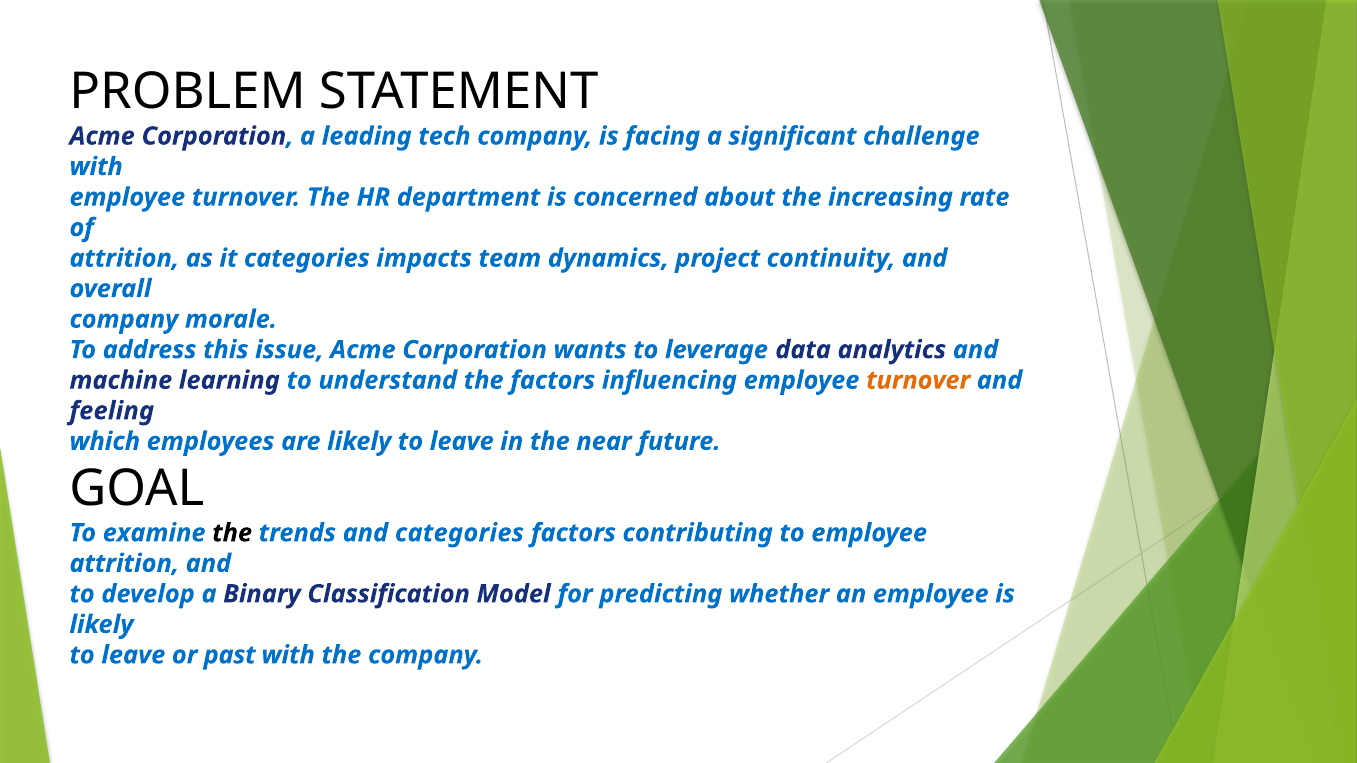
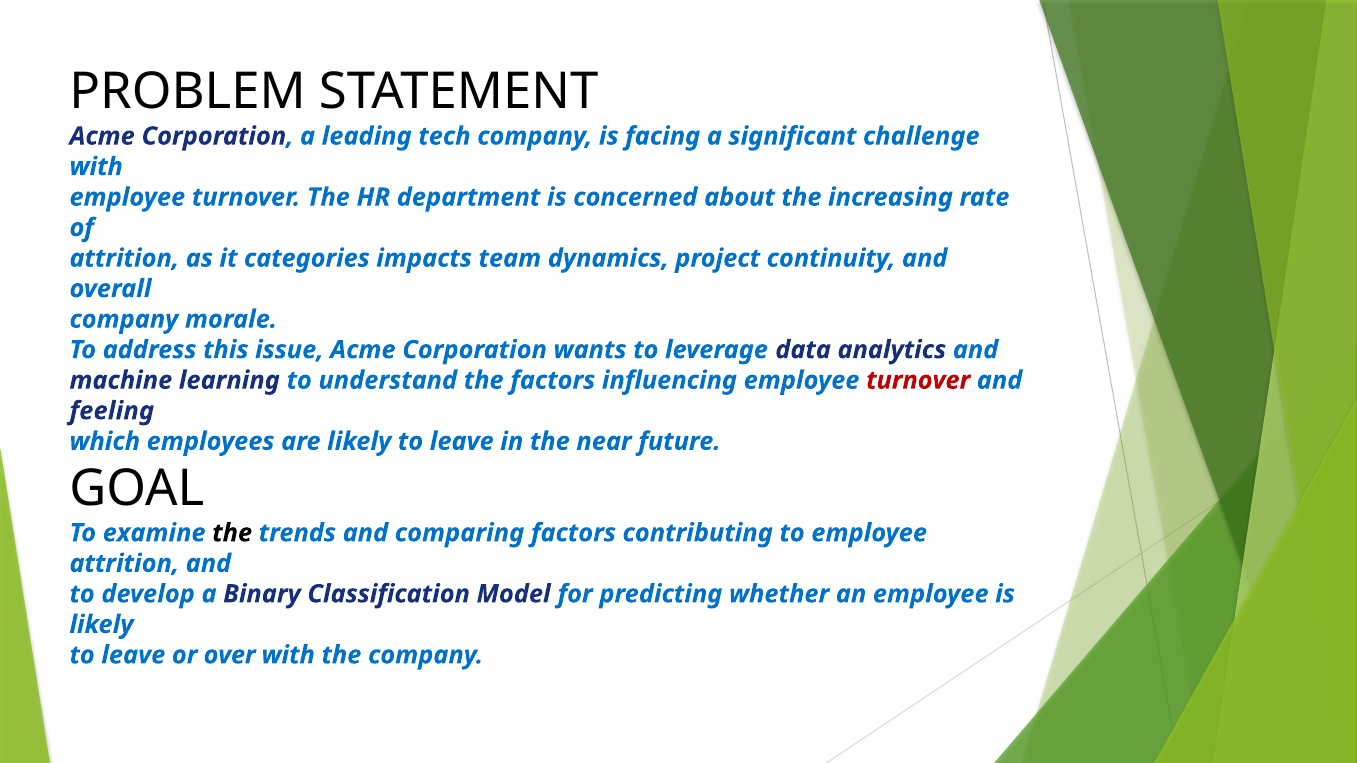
turnover at (918, 381) colour: orange -> red
and categories: categories -> comparing
past: past -> over
